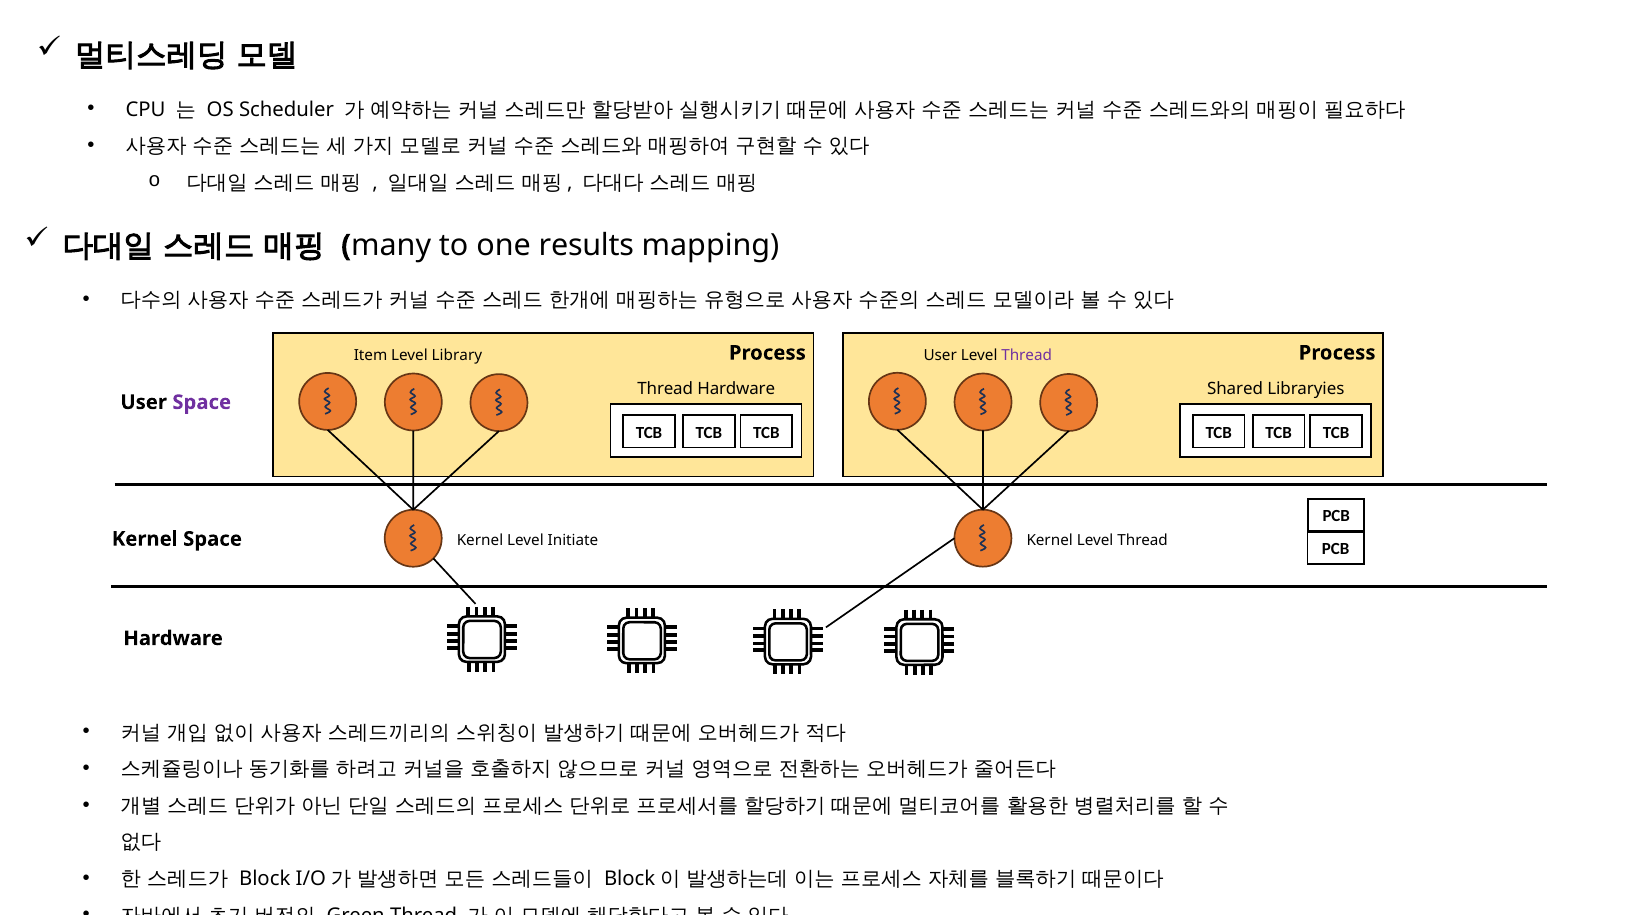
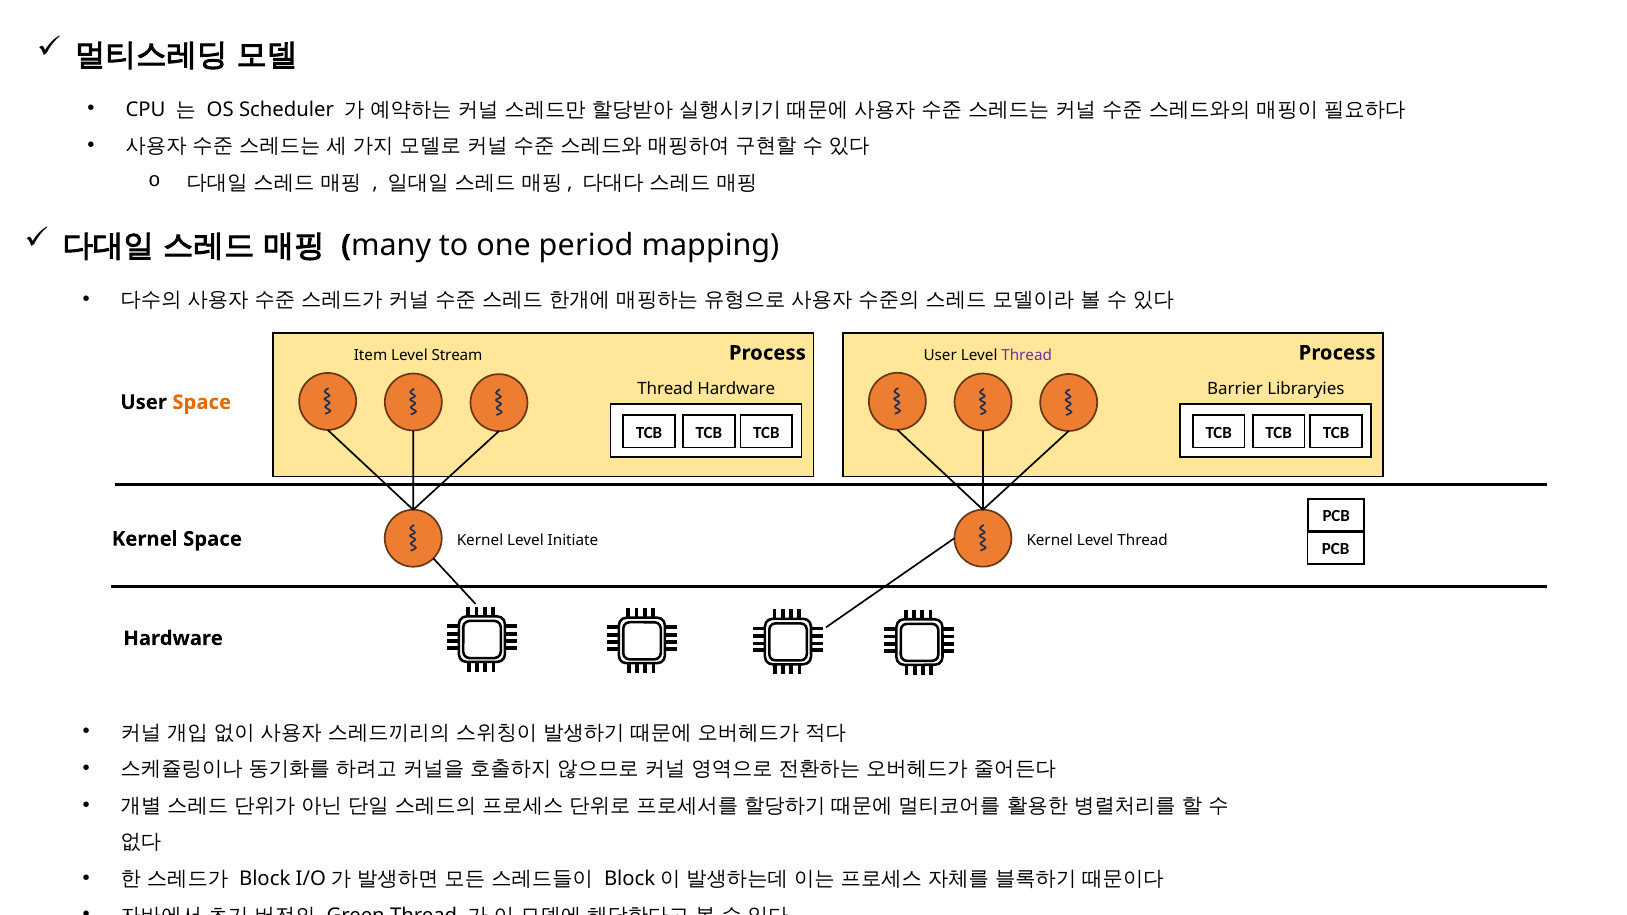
results: results -> period
Library: Library -> Stream
Shared: Shared -> Barrier
Space at (202, 402) colour: purple -> orange
